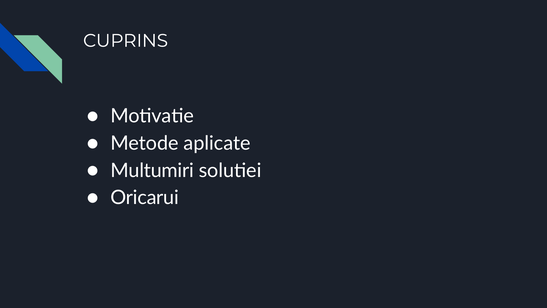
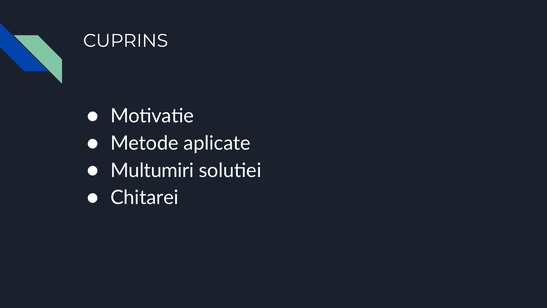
Oricarui: Oricarui -> Chitarei
